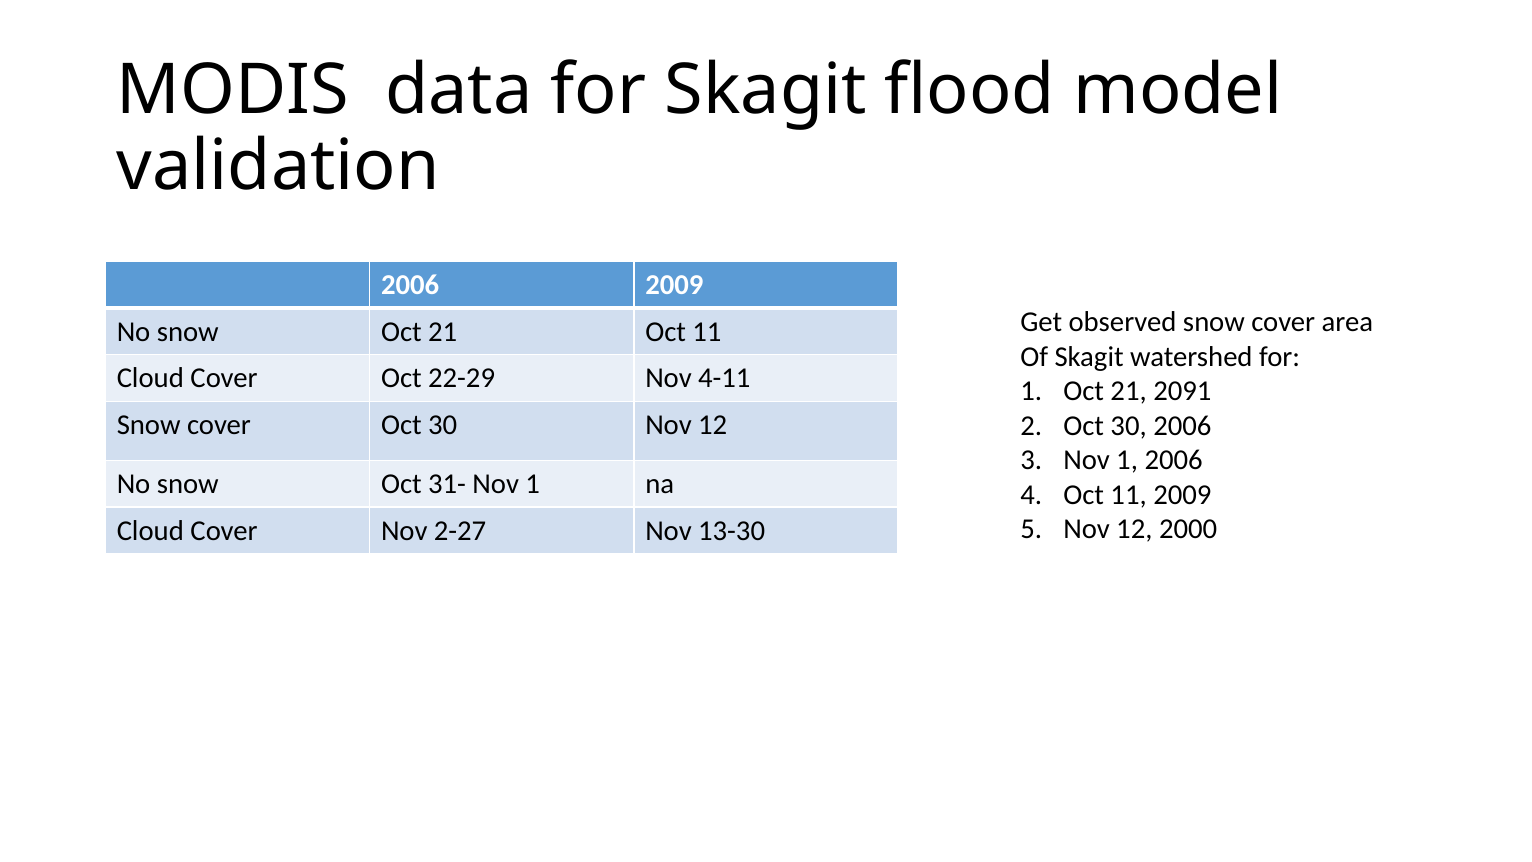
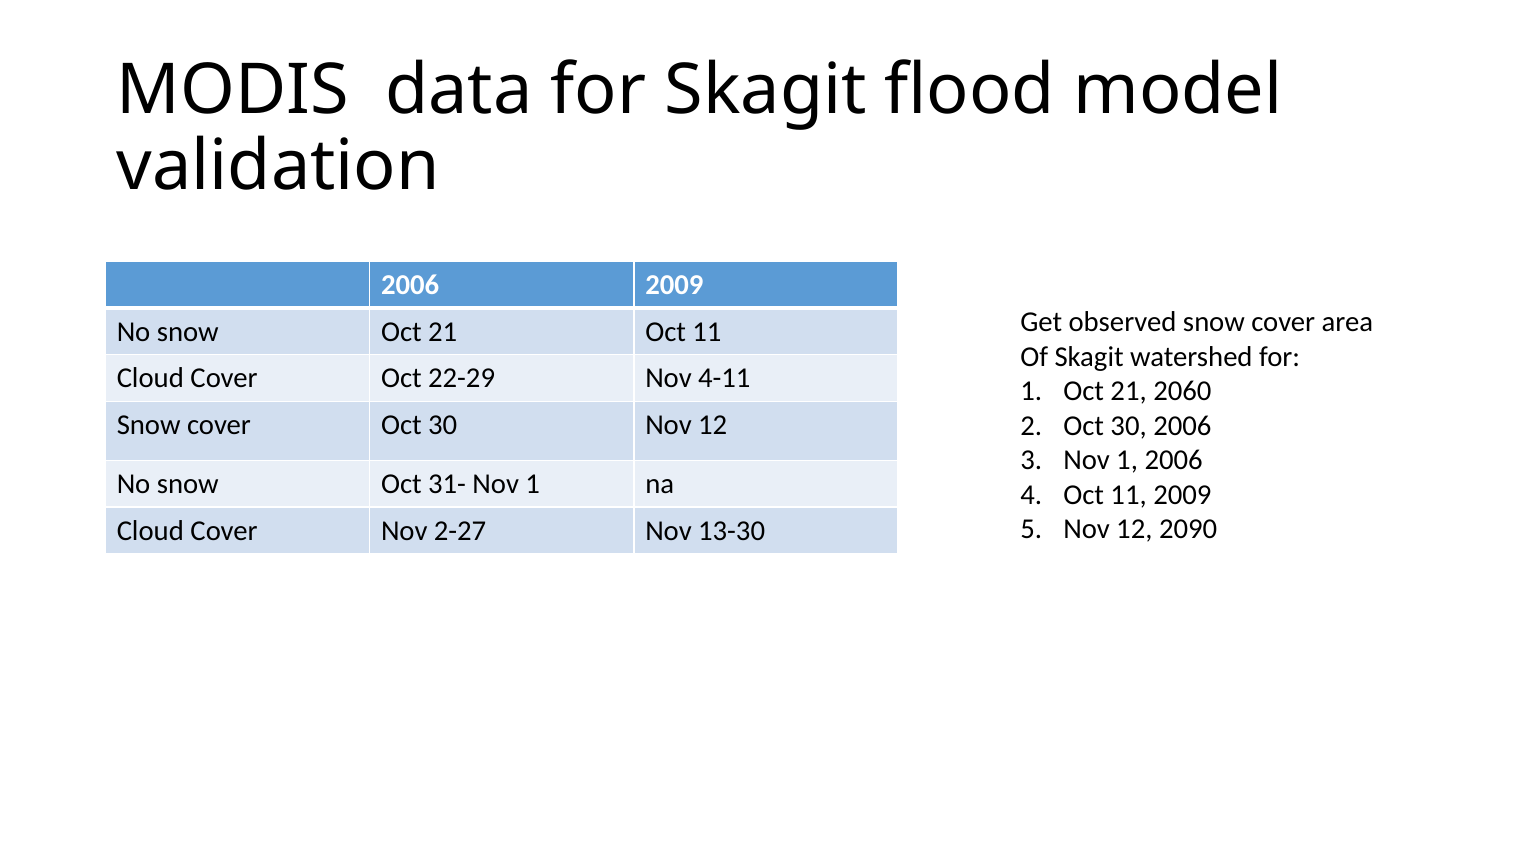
2091: 2091 -> 2060
2000: 2000 -> 2090
